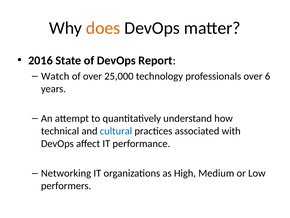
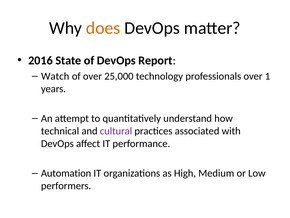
6: 6 -> 1
cultural colour: blue -> purple
Networking: Networking -> Automation
